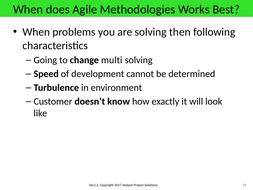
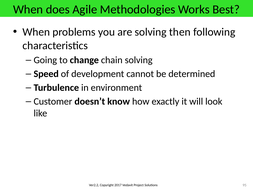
multi: multi -> chain
